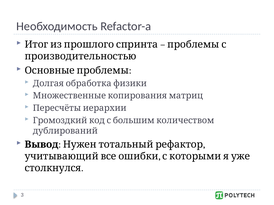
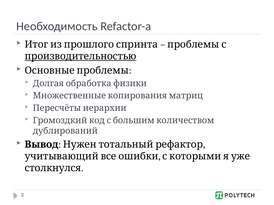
производительностью underline: none -> present
